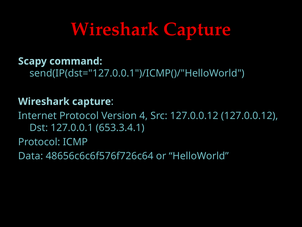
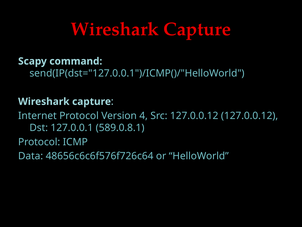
653.3.4.1: 653.3.4.1 -> 589.0.8.1
